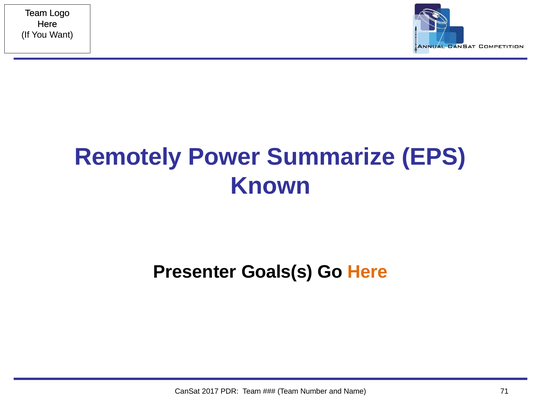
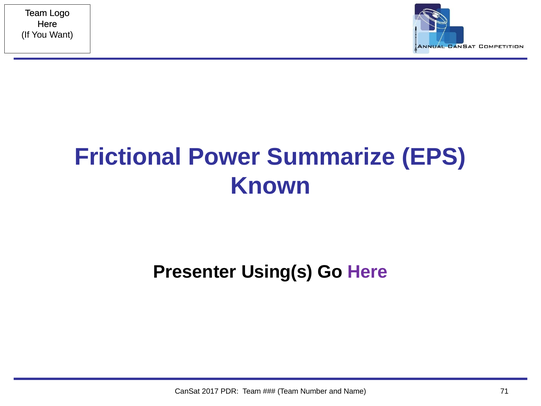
Remotely: Remotely -> Frictional
Goals(s: Goals(s -> Using(s
Here at (368, 272) colour: orange -> purple
